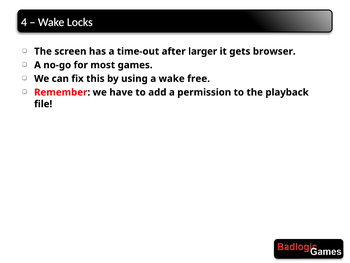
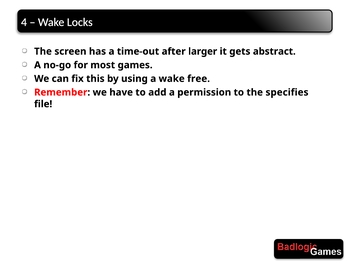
browser: browser -> abstract
playback: playback -> specifies
